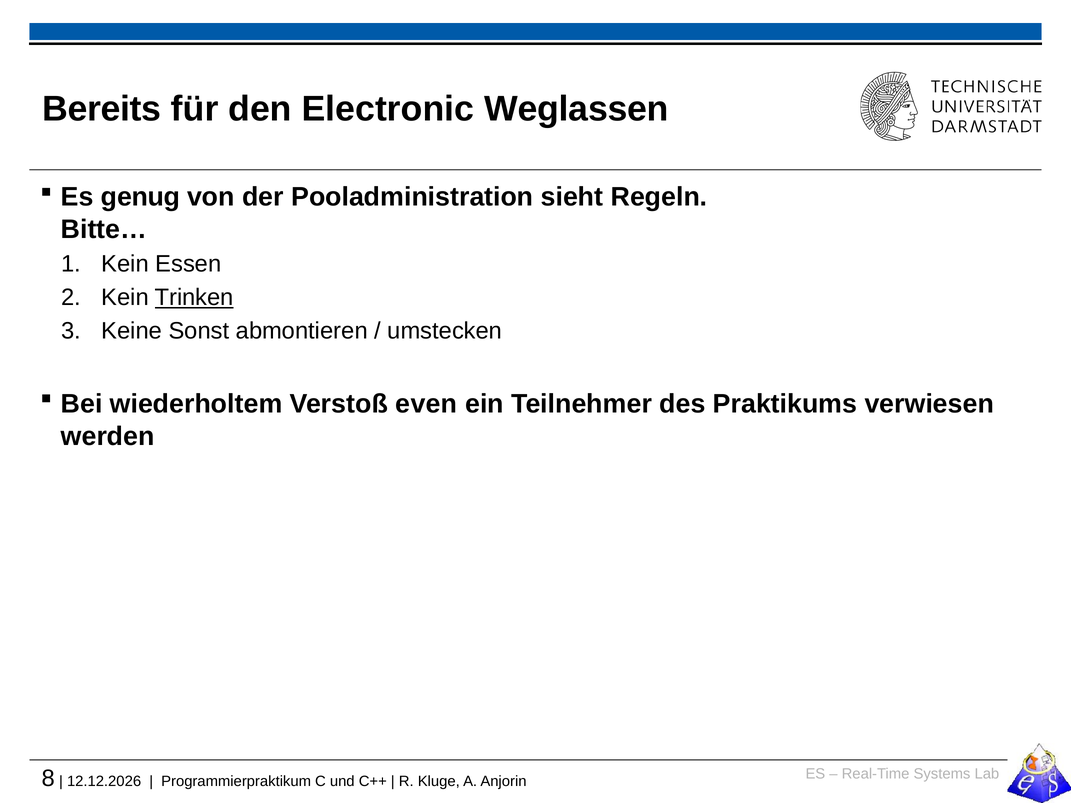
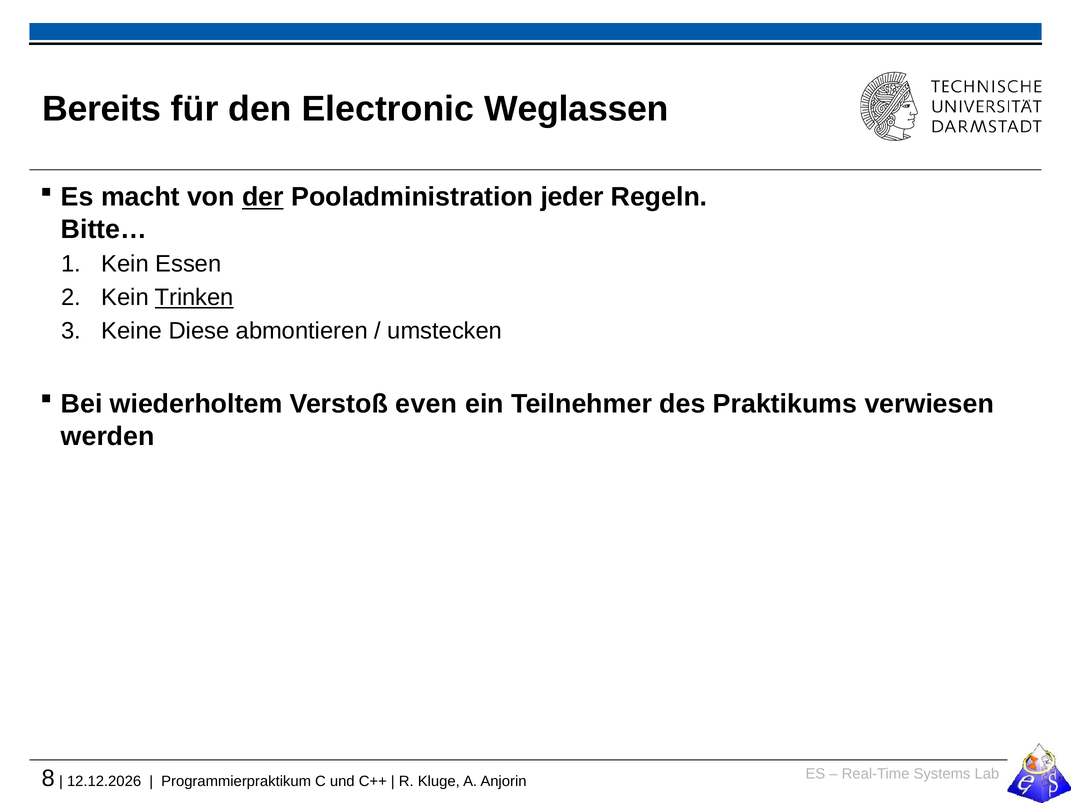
genug: genug -> macht
der underline: none -> present
sieht: sieht -> jeder
Sonst: Sonst -> Diese
